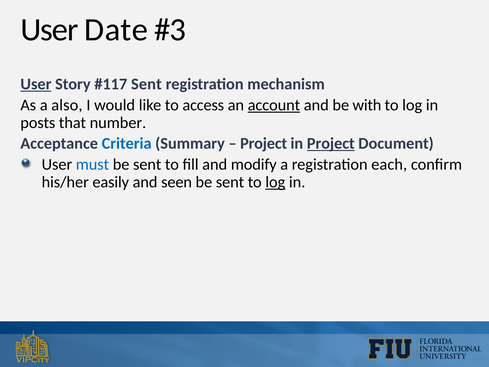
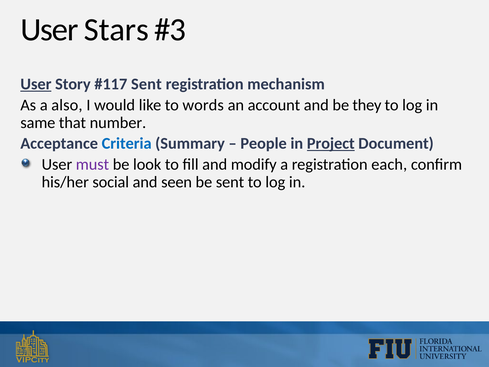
Date: Date -> Stars
access: access -> words
account underline: present -> none
with: with -> they
posts: posts -> same
Project at (264, 143): Project -> People
must colour: blue -> purple
sent at (147, 164): sent -> look
easily: easily -> social
log at (275, 182) underline: present -> none
